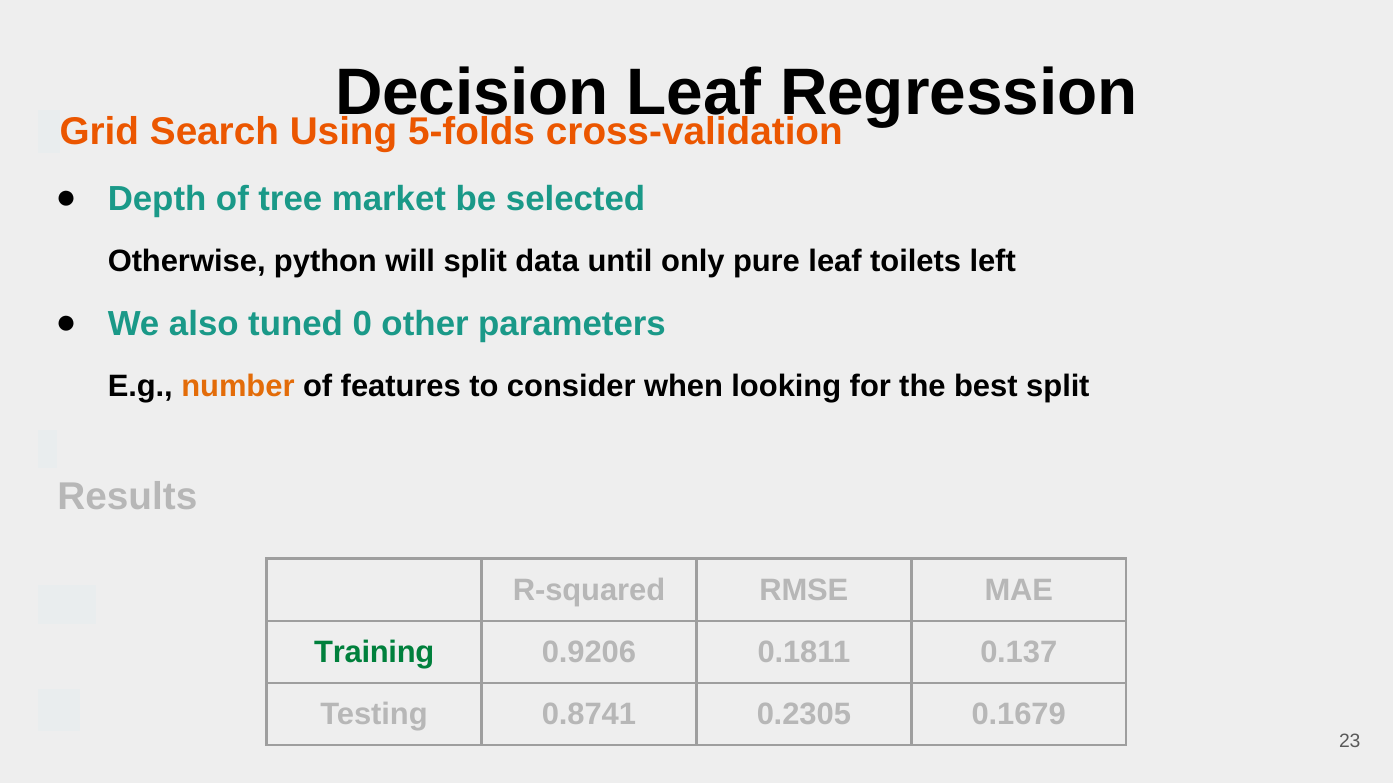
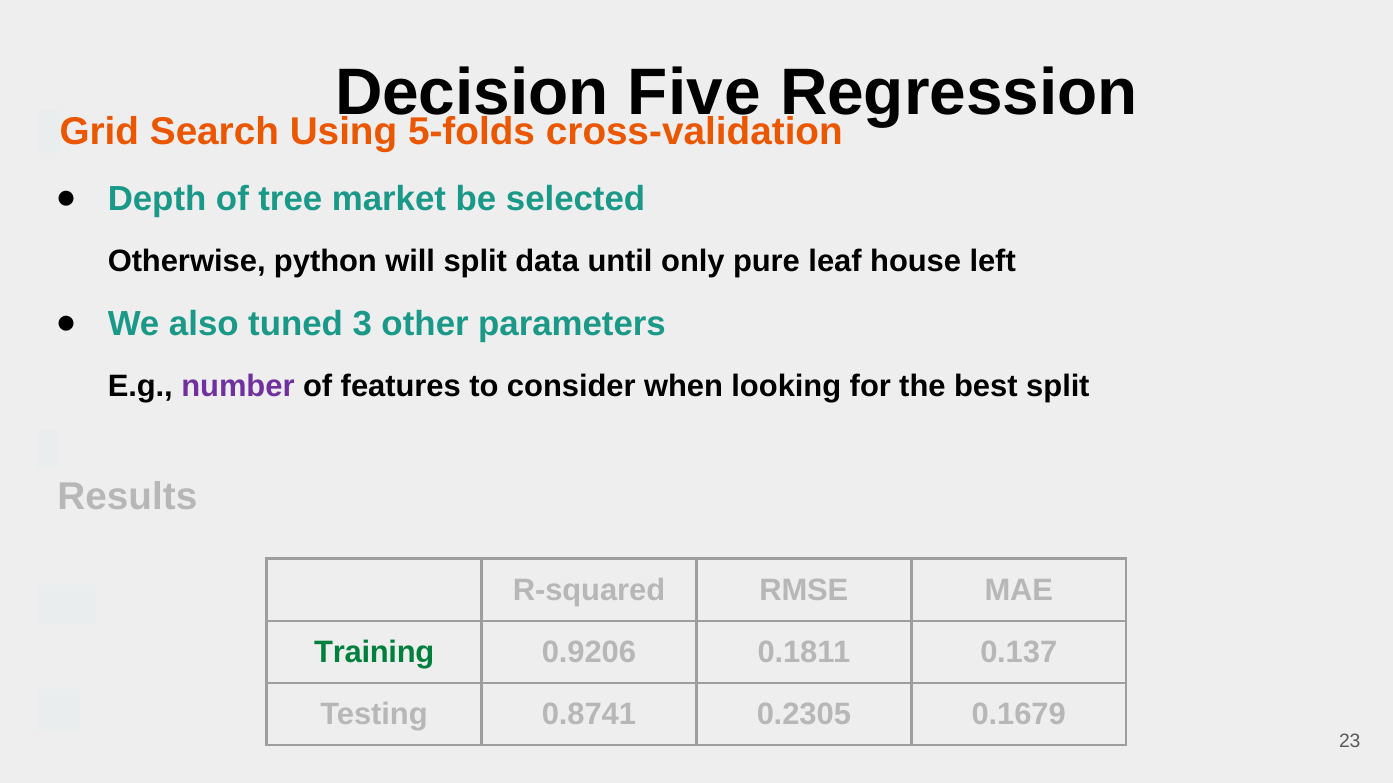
Leaf at (694, 93): Leaf -> Five
toilets: toilets -> house
0: 0 -> 3
number colour: orange -> purple
